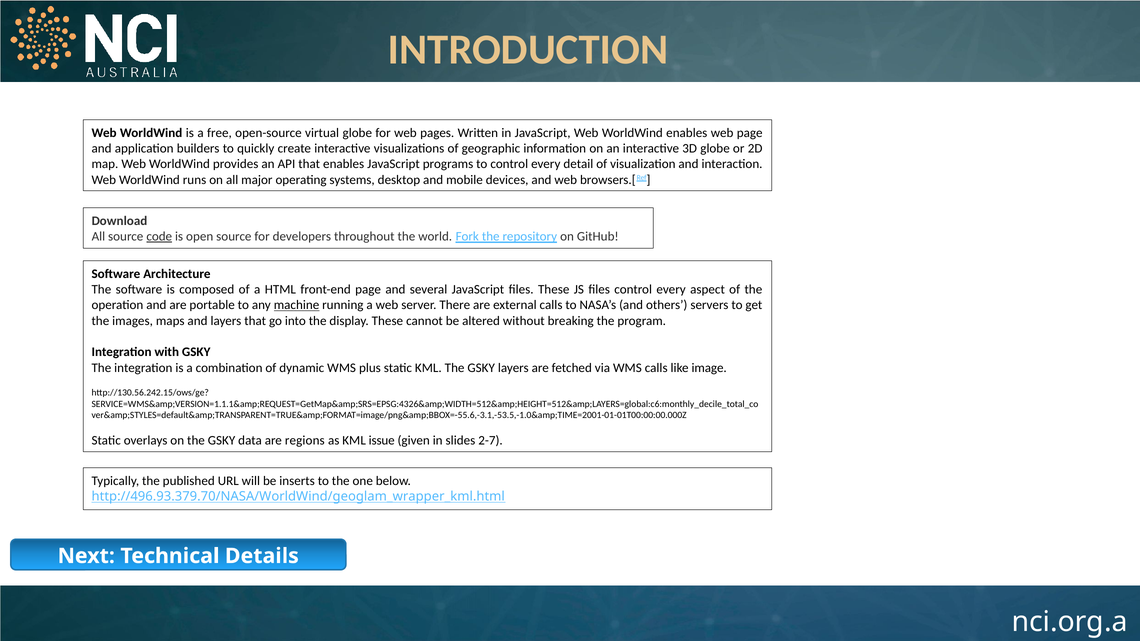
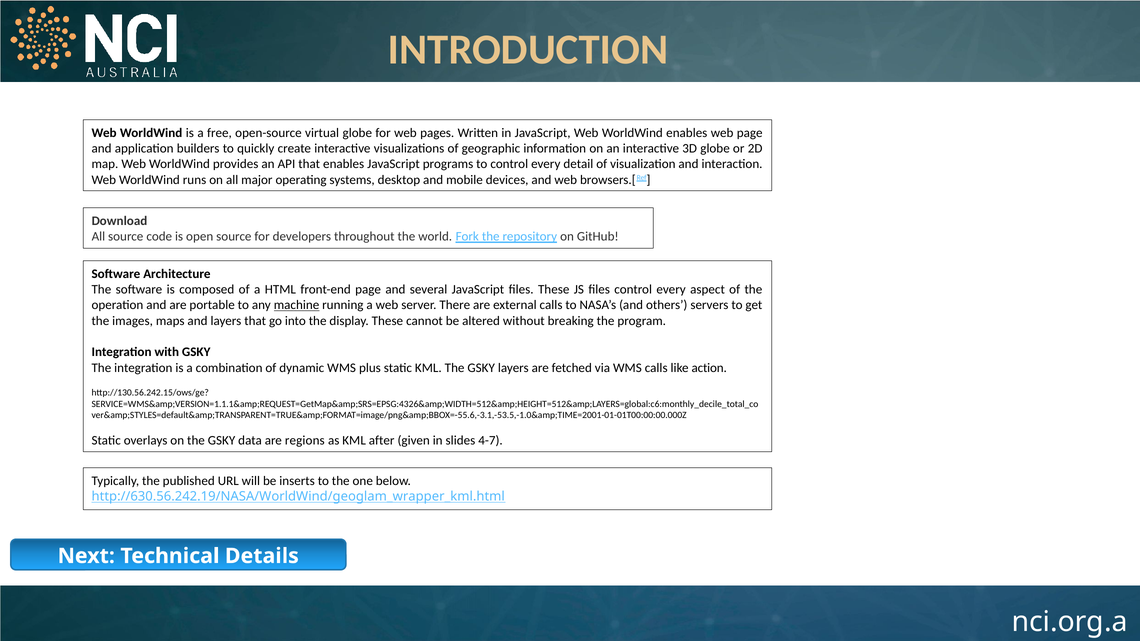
code underline: present -> none
image: image -> action
issue: issue -> after
2-7: 2-7 -> 4-7
http://496.93.379.70/NASA/WorldWind/geoglam_wrapper_kml.html: http://496.93.379.70/NASA/WorldWind/geoglam_wrapper_kml.html -> http://630.56.242.19/NASA/WorldWind/geoglam_wrapper_kml.html
